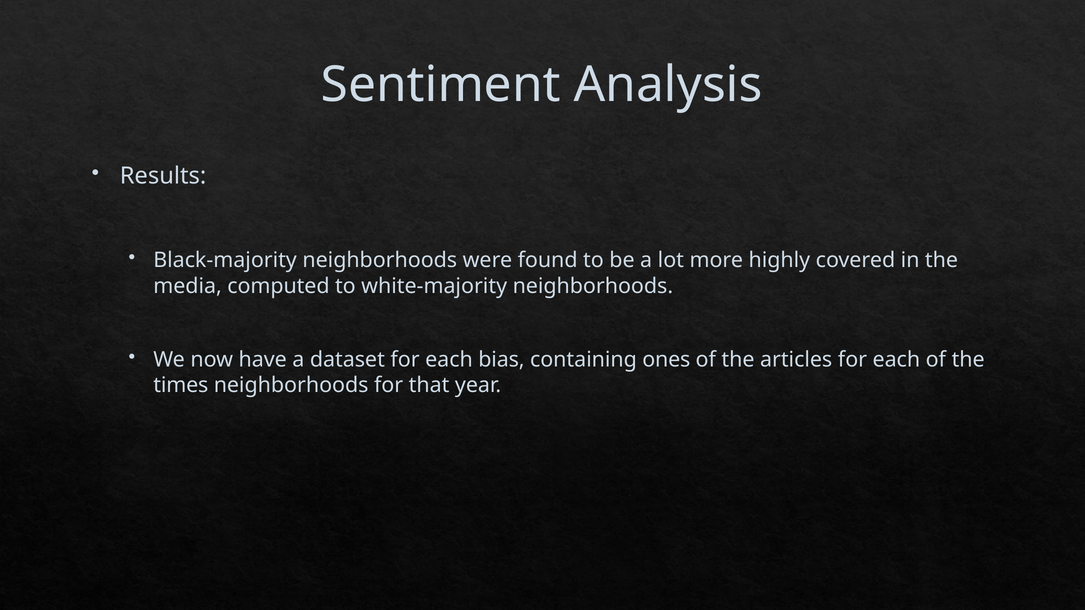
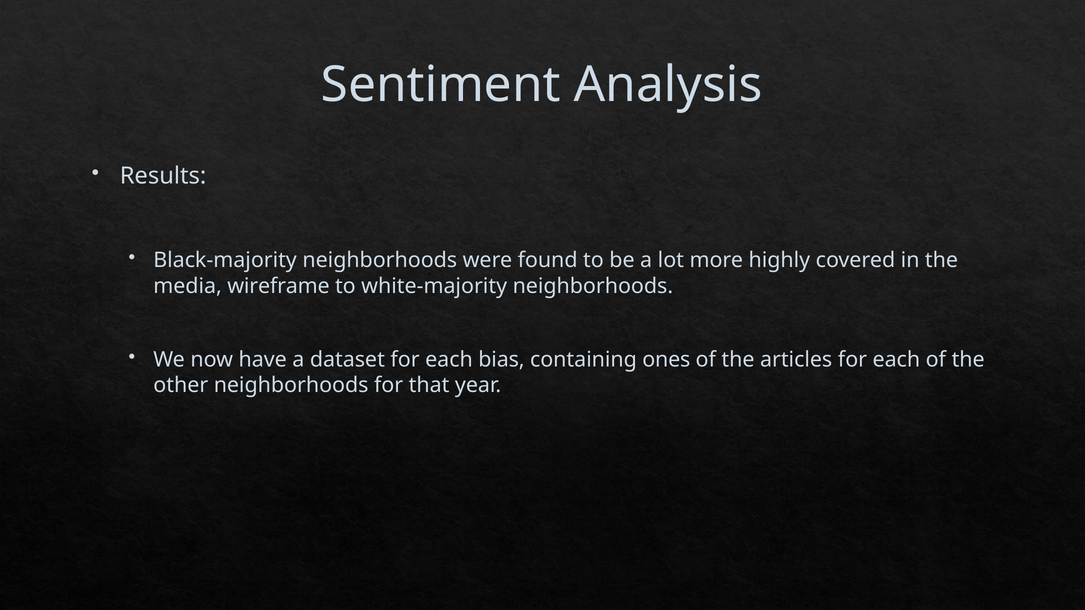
computed: computed -> wireframe
times: times -> other
